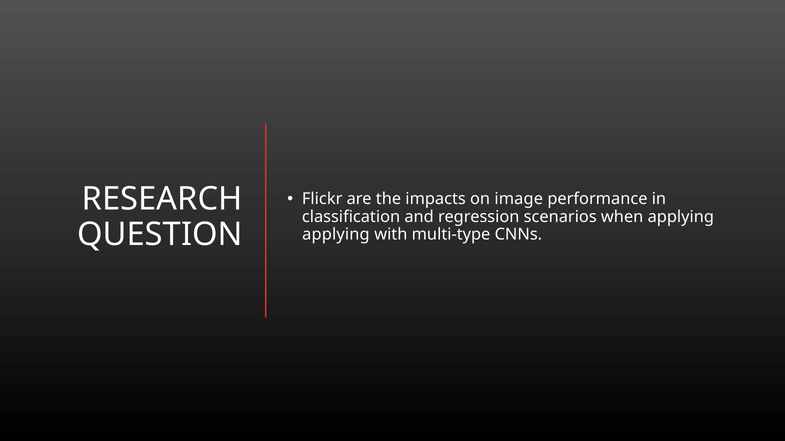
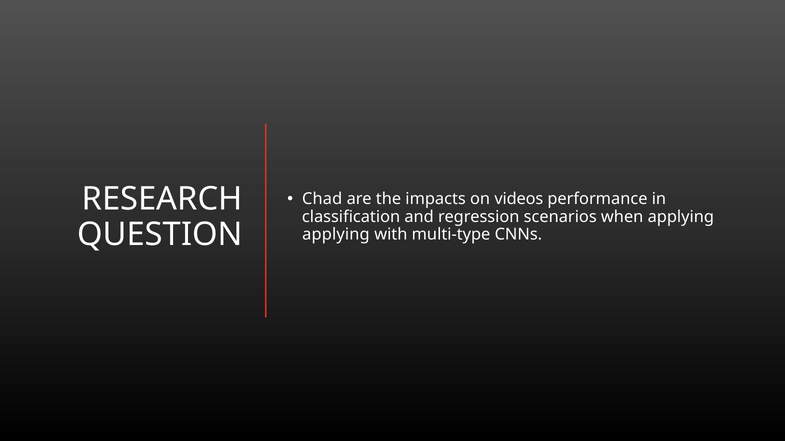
Flickr: Flickr -> Chad
image: image -> videos
